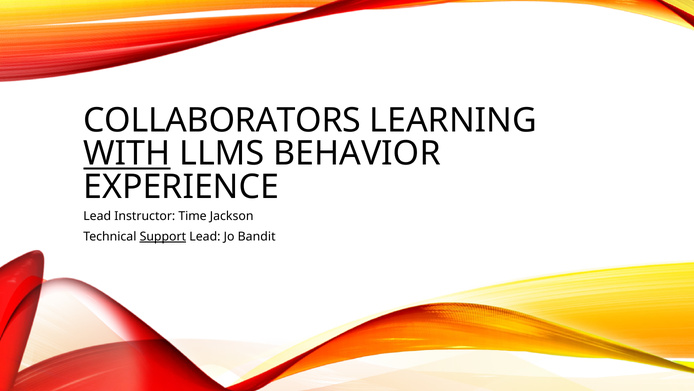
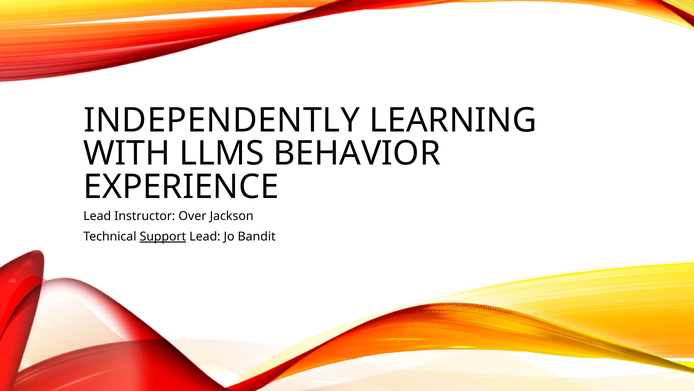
COLLABORATORS: COLLABORATORS -> INDEPENDENTLY
WITH underline: present -> none
Time: Time -> Over
